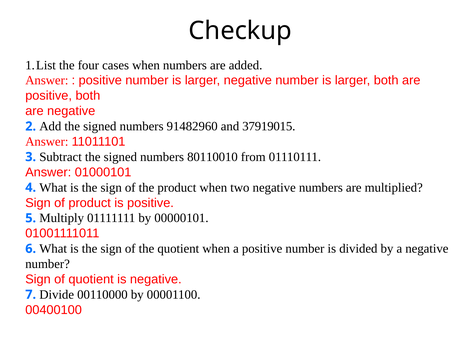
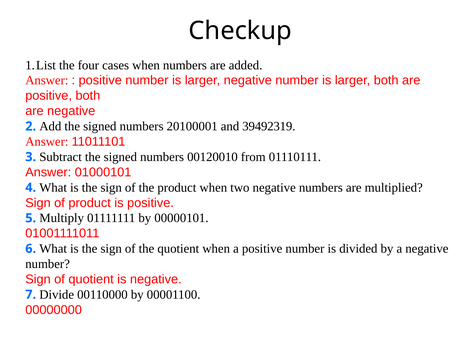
91482960: 91482960 -> 20100001
37919015: 37919015 -> 39492319
80110010: 80110010 -> 00120010
00400100: 00400100 -> 00000000
